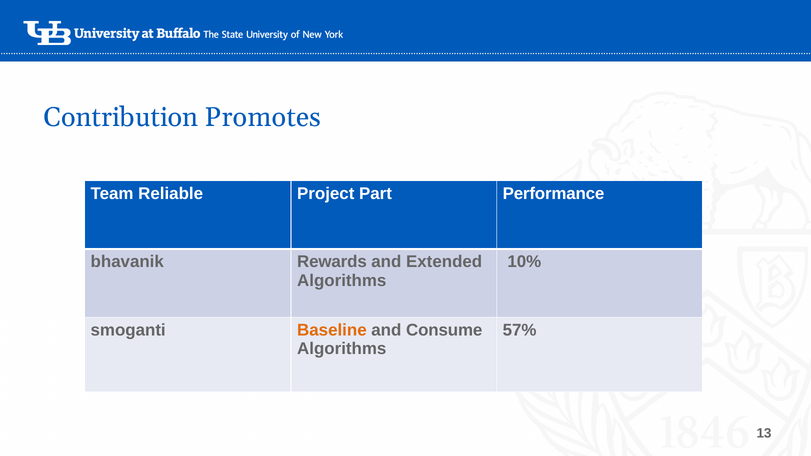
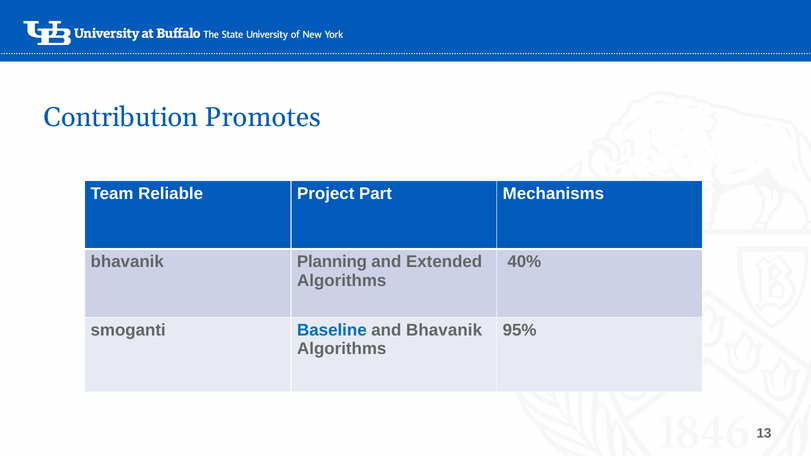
Performance: Performance -> Mechanisms
Rewards: Rewards -> Planning
10%: 10% -> 40%
Baseline colour: orange -> blue
and Consume: Consume -> Bhavanik
57%: 57% -> 95%
